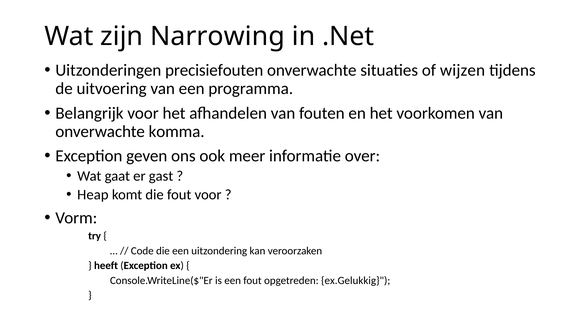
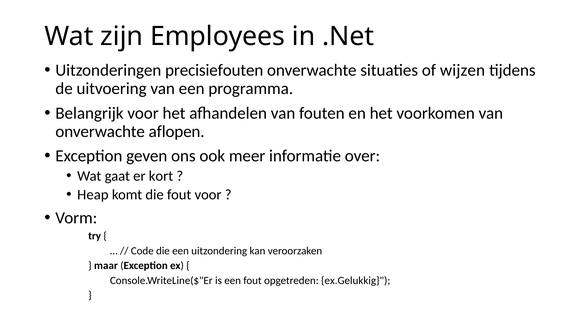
Narrowing: Narrowing -> Employees
komma: komma -> aflopen
gast: gast -> kort
heeft: heeft -> maar
